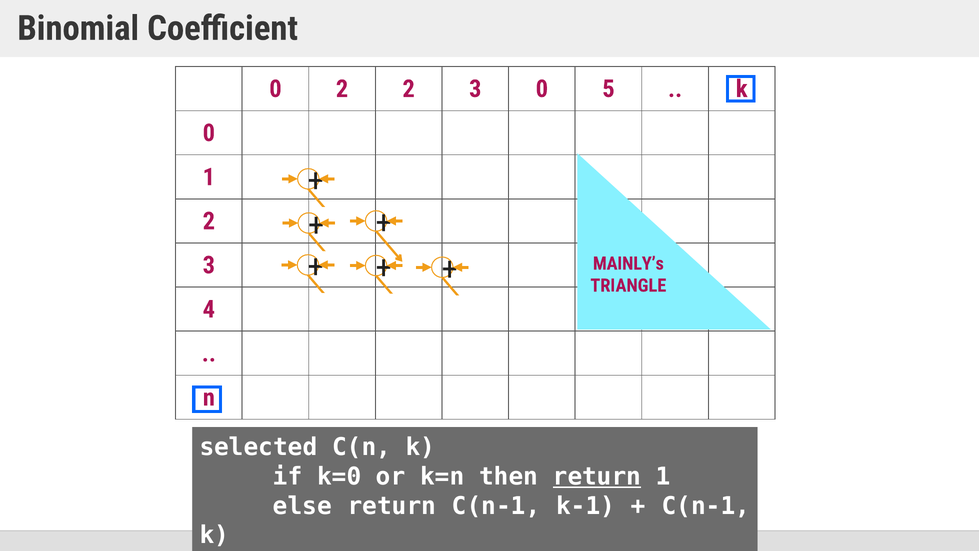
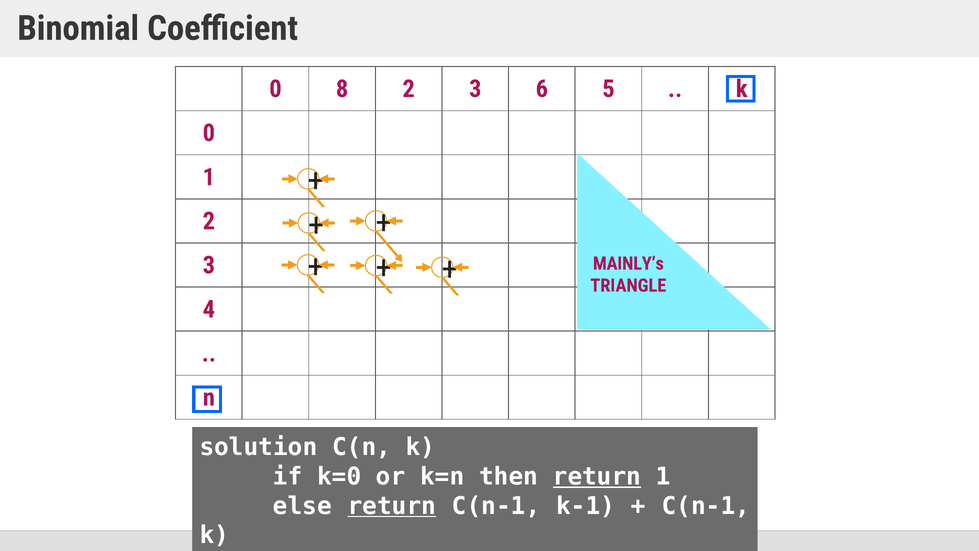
0 2: 2 -> 8
3 0: 0 -> 6
selected: selected -> solution
return at (392, 506) underline: none -> present
